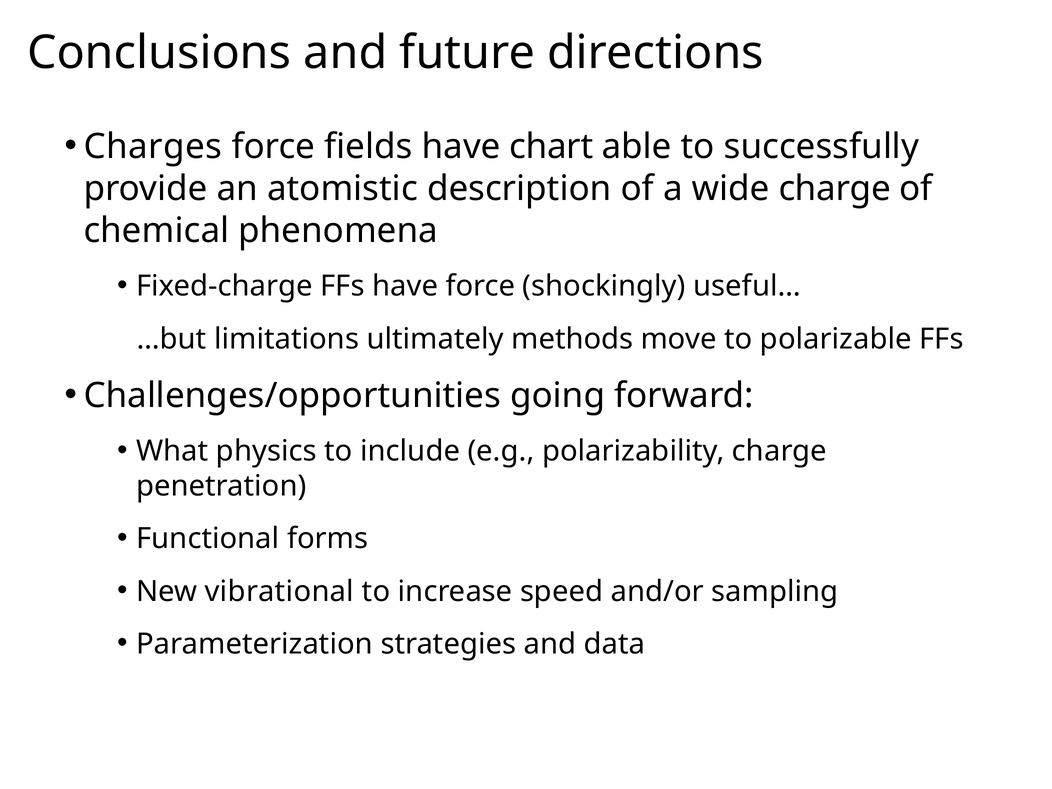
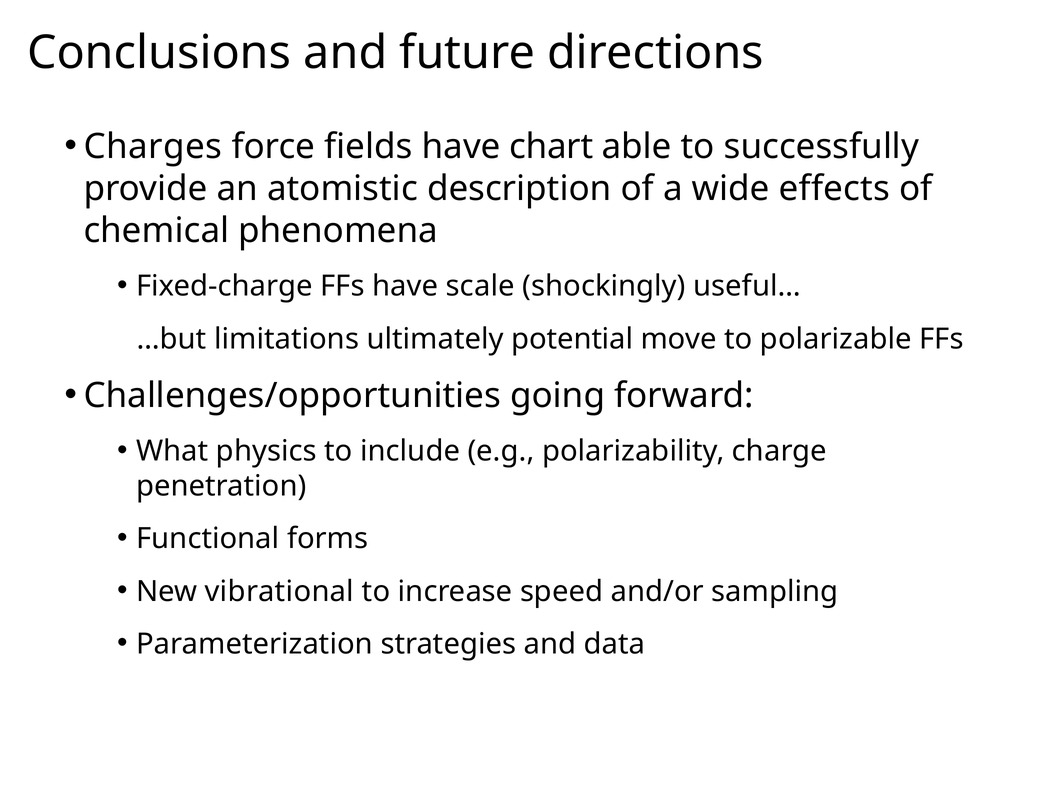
wide charge: charge -> effects
have force: force -> scale
methods: methods -> potential
